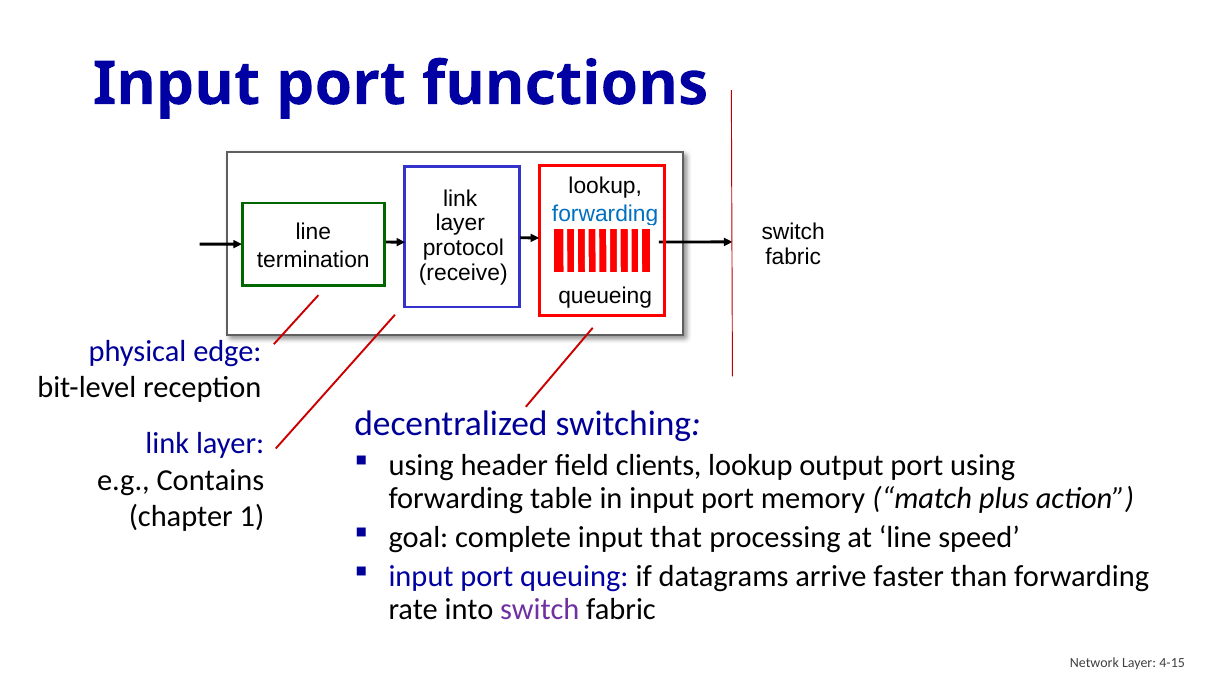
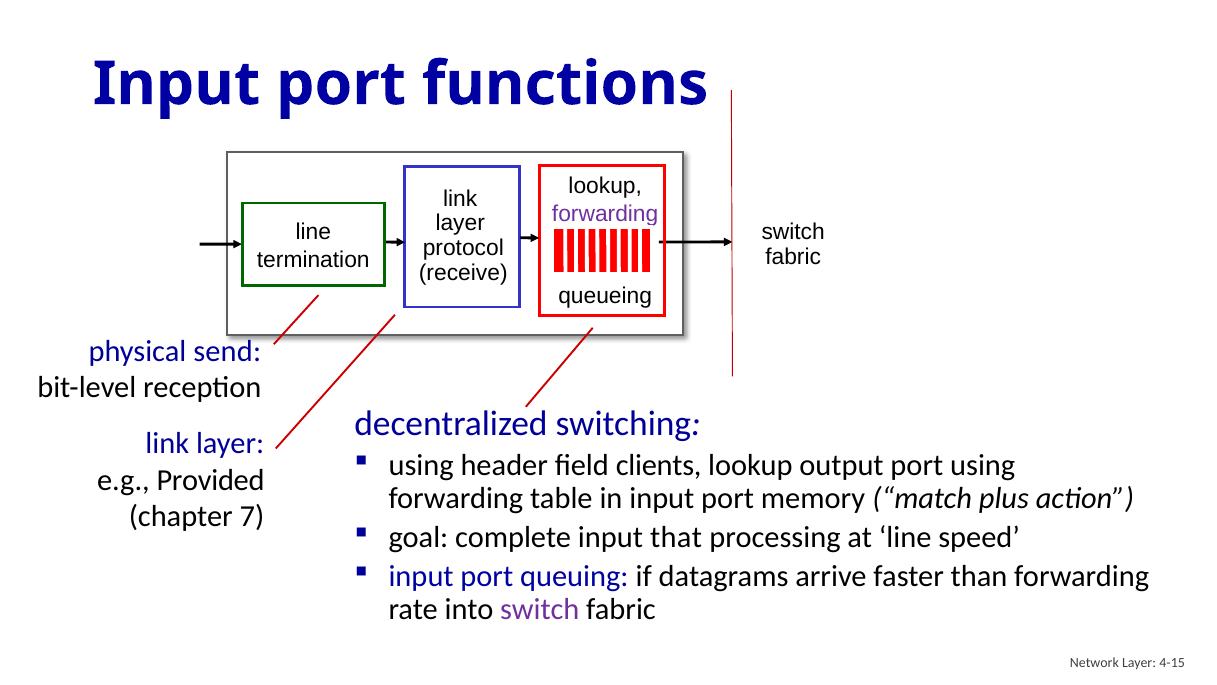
forwarding at (605, 214) colour: blue -> purple
edge: edge -> send
Contains: Contains -> Provided
1: 1 -> 7
